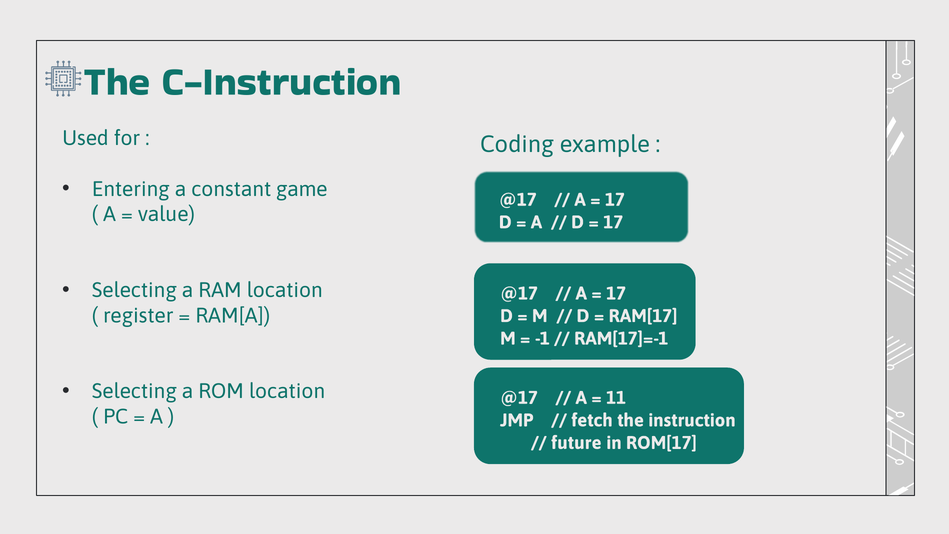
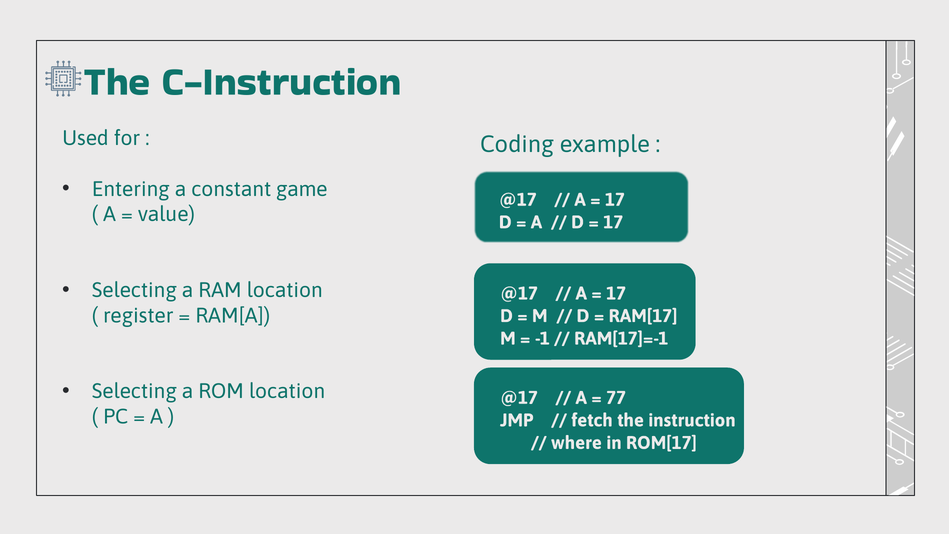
11: 11 -> 77
future: future -> where
